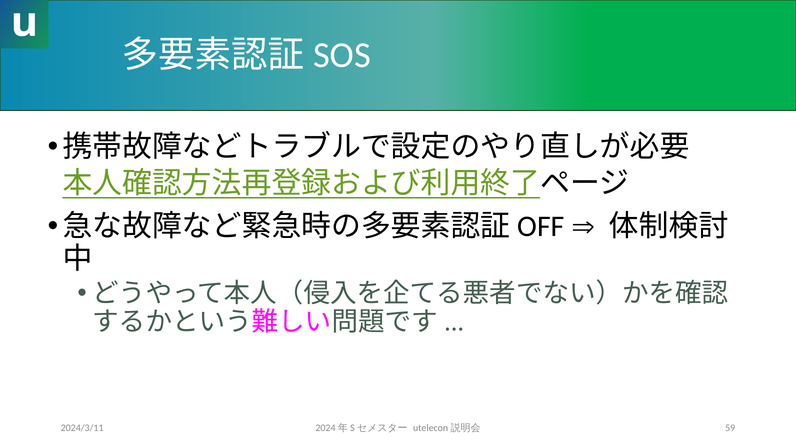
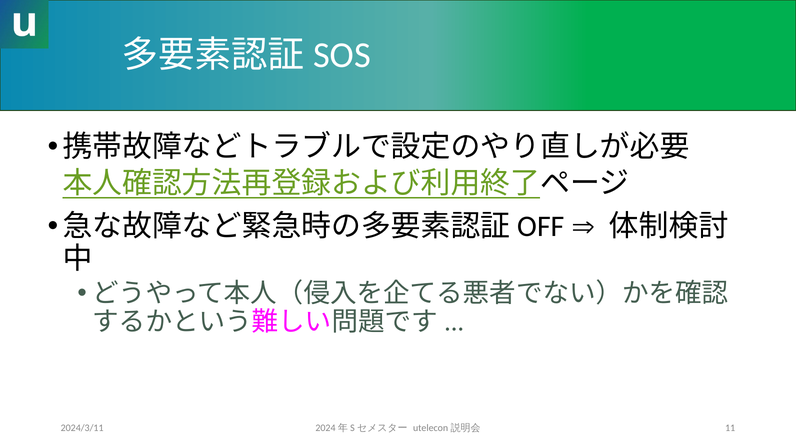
59: 59 -> 11
